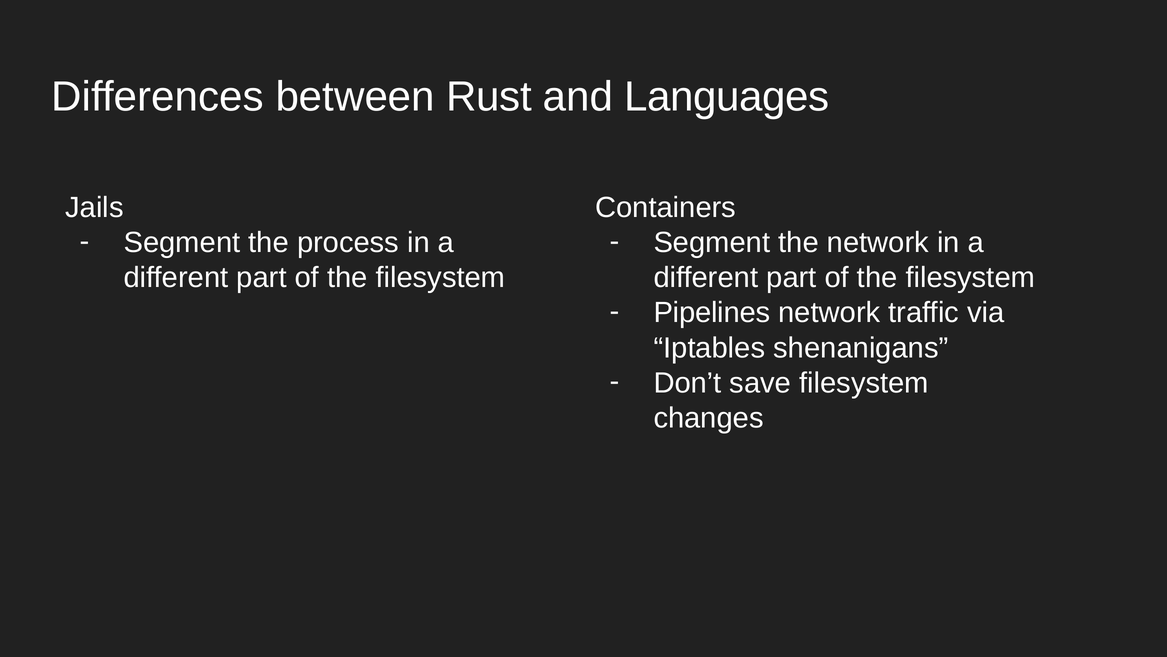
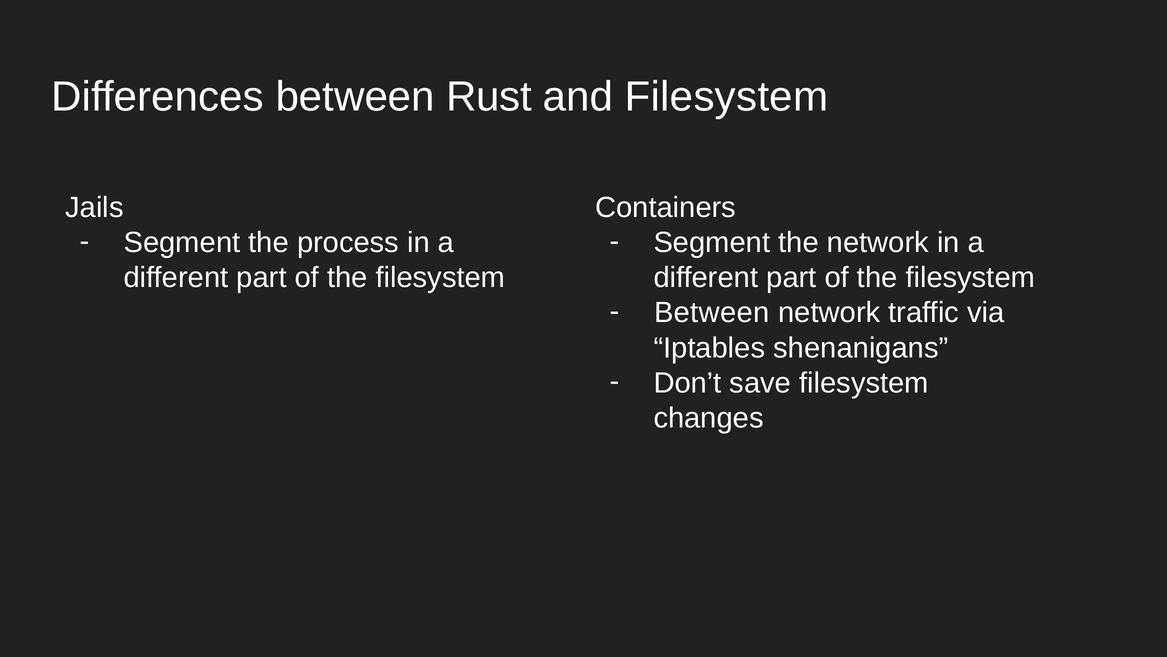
and Languages: Languages -> Filesystem
Pipelines at (712, 313): Pipelines -> Between
